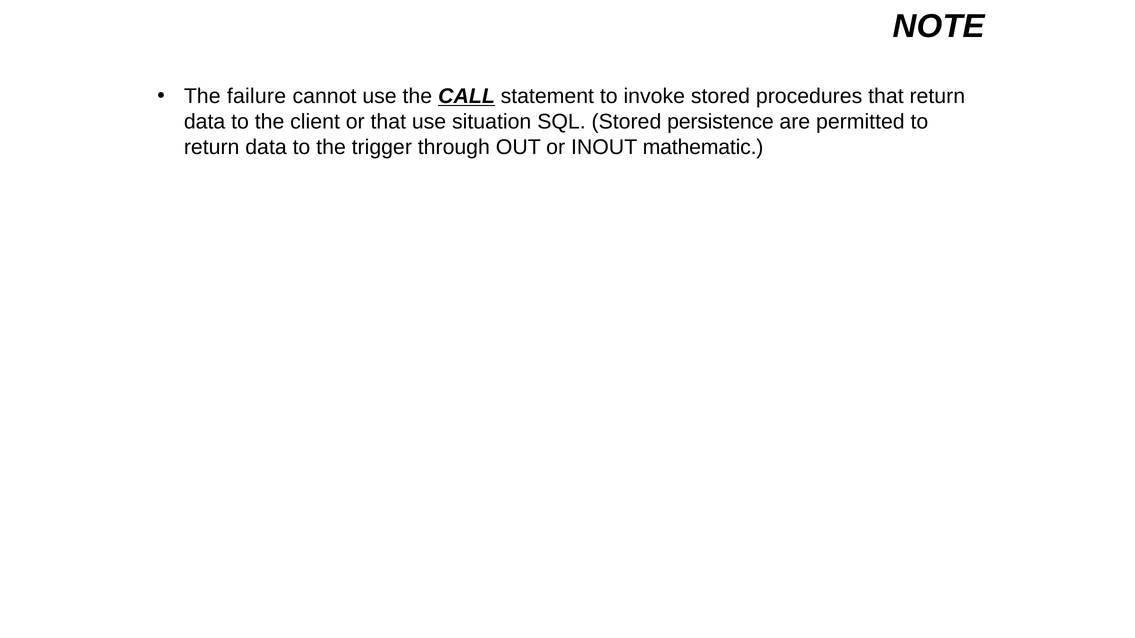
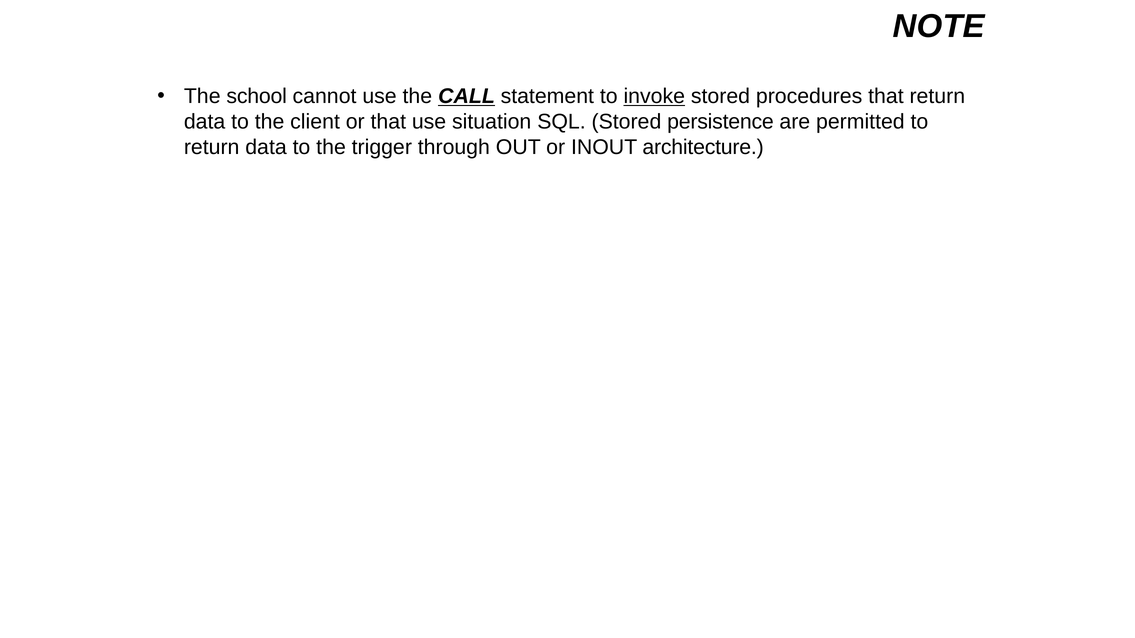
failure: failure -> school
invoke underline: none -> present
mathematic: mathematic -> architecture
